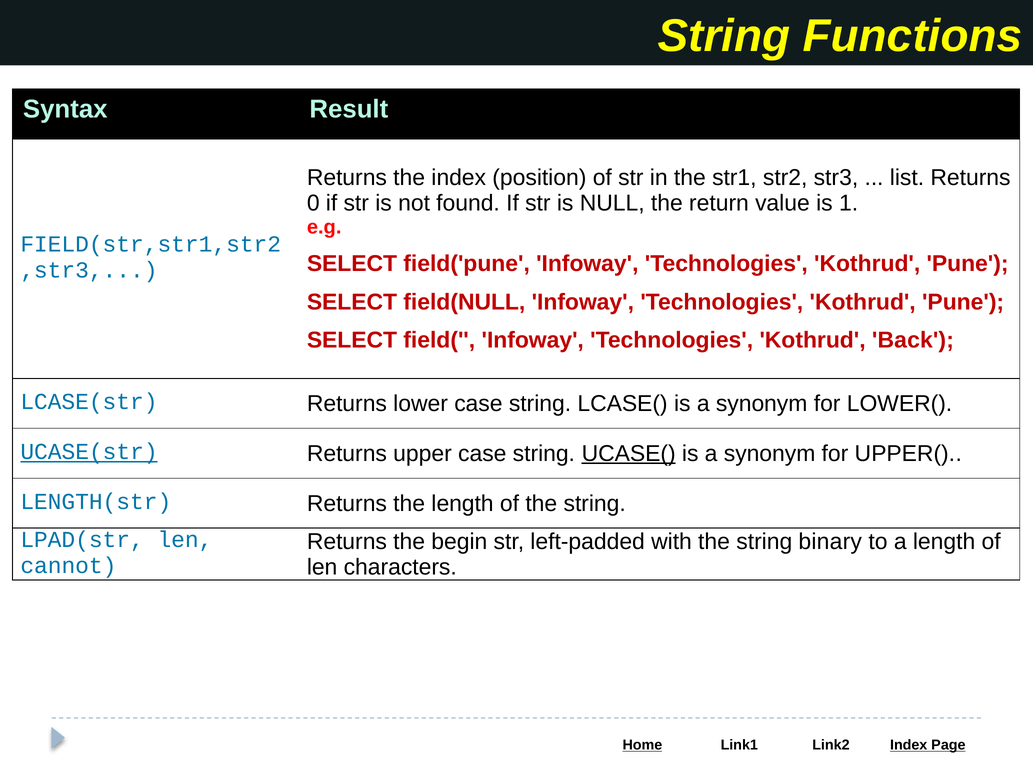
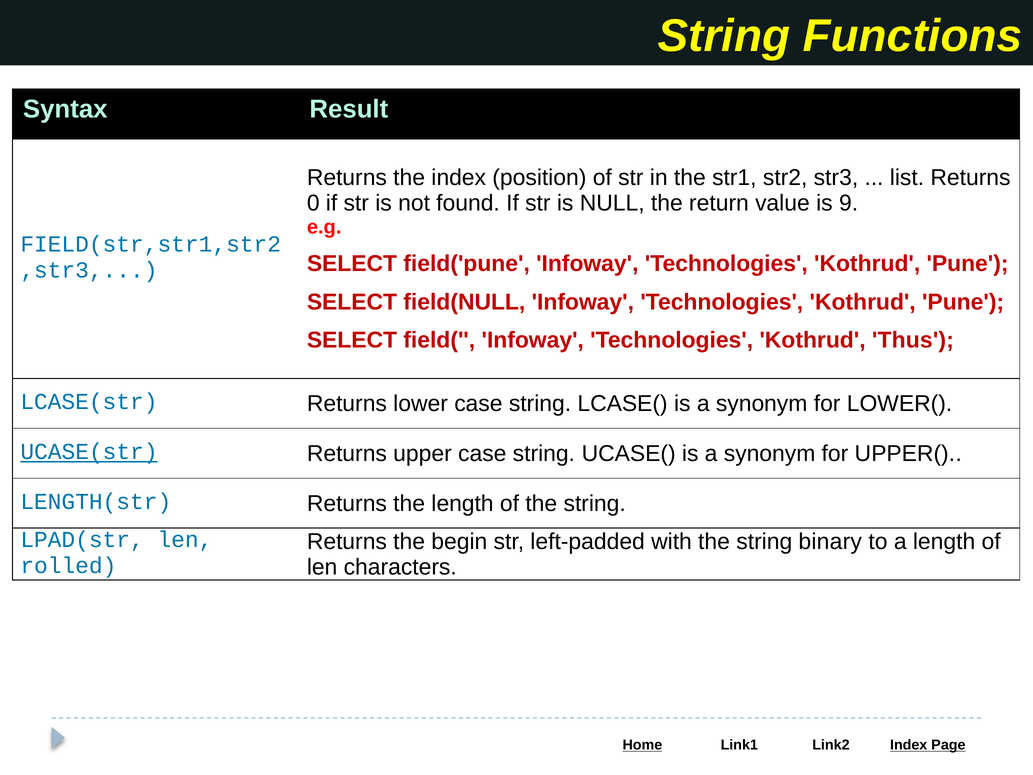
1: 1 -> 9
Back: Back -> Thus
UCASE( underline: present -> none
cannot: cannot -> rolled
